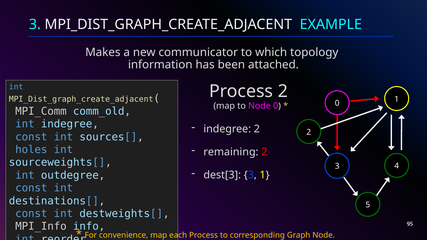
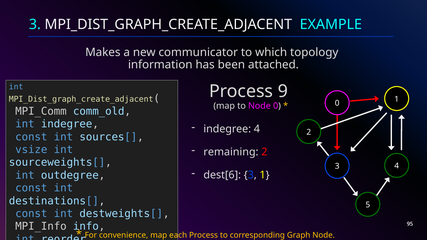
Process 2: 2 -> 9
indegree 2: 2 -> 4
holes: holes -> vsize
dest[3: dest[3 -> dest[6
